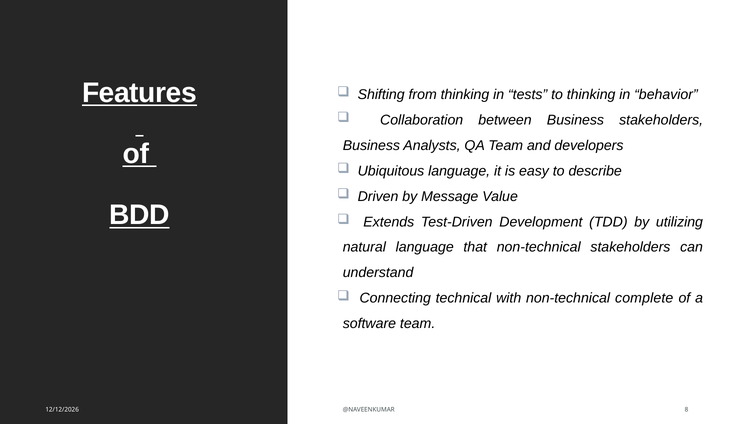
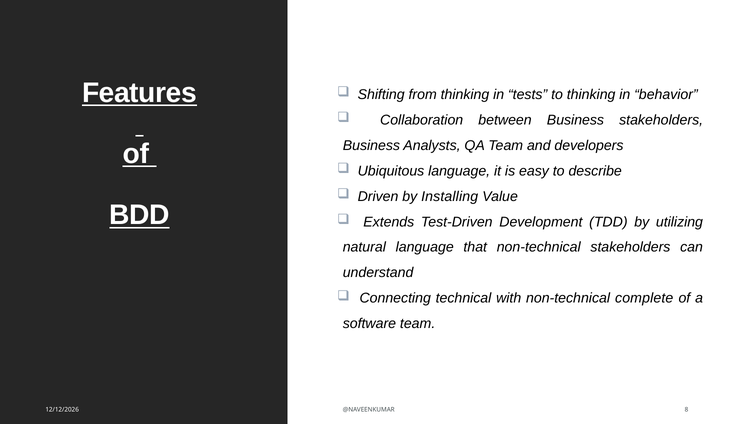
Message: Message -> Installing
